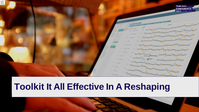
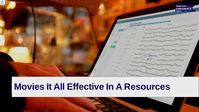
Toolkit: Toolkit -> Movies
Reshaping: Reshaping -> Resources
